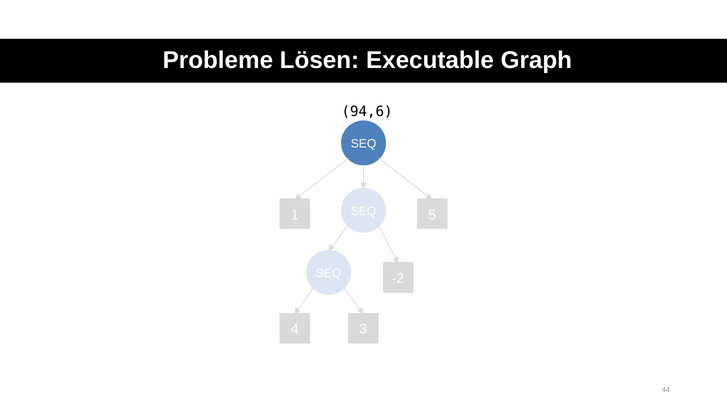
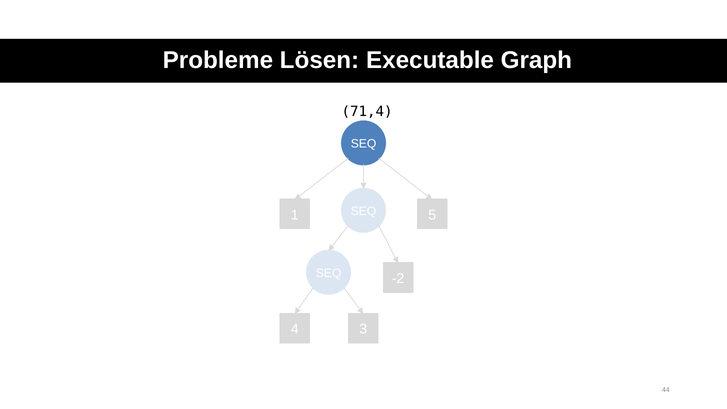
94,6: 94,6 -> 71,4
